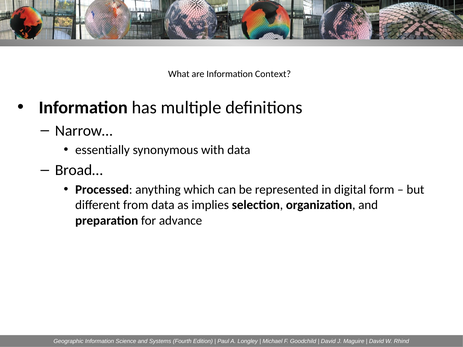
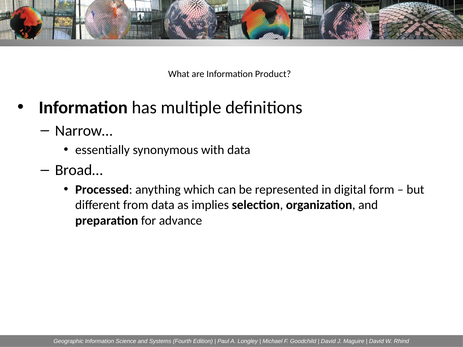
Context: Context -> Product
